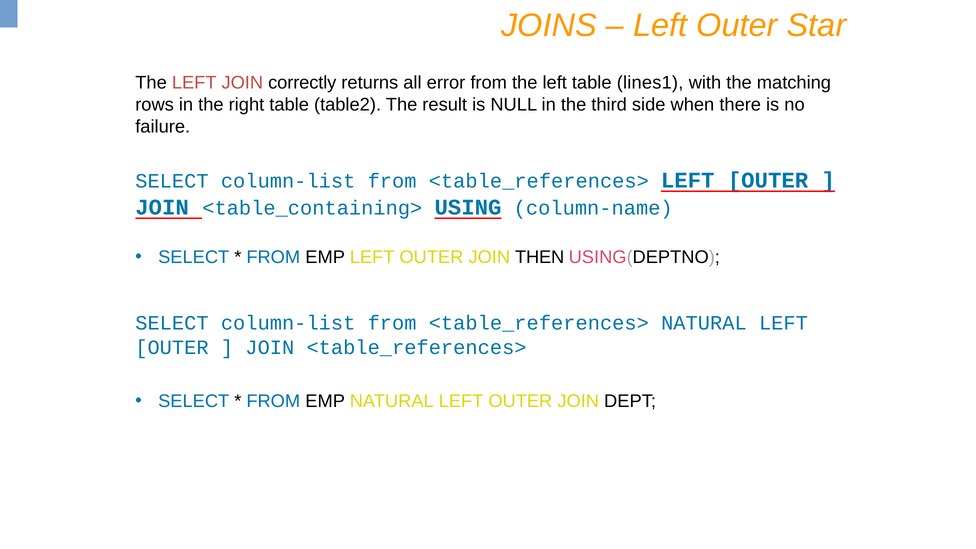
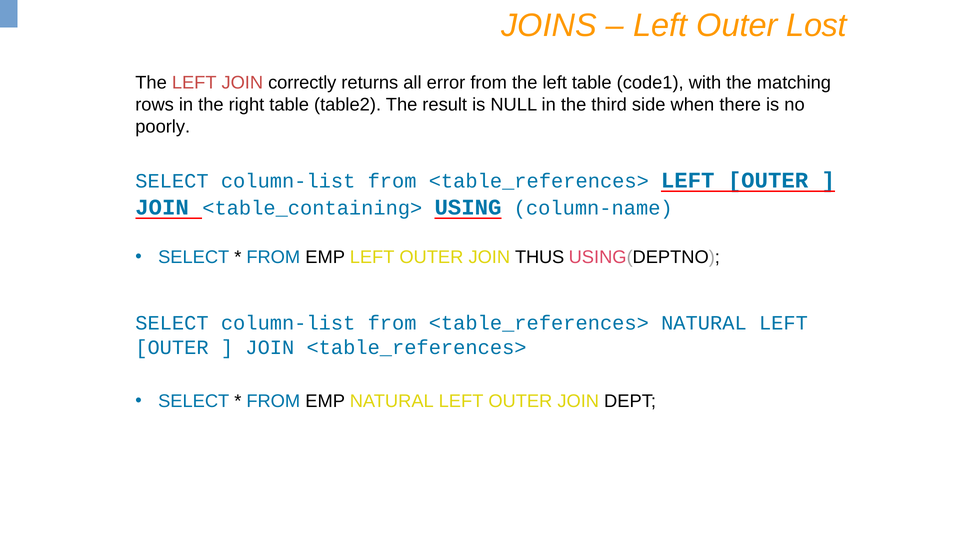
Star: Star -> Lost
lines1: lines1 -> code1
failure: failure -> poorly
THEN: THEN -> THUS
